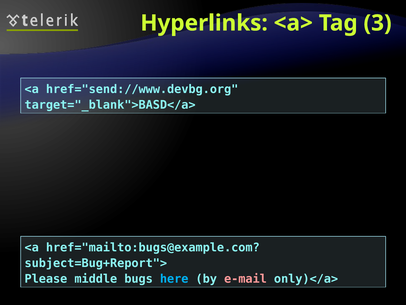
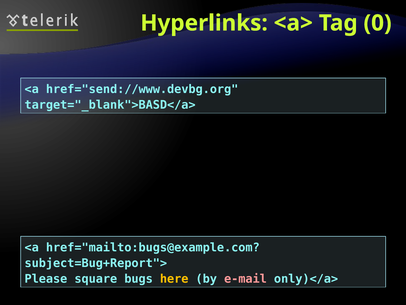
3: 3 -> 0
middle: middle -> square
here colour: light blue -> yellow
